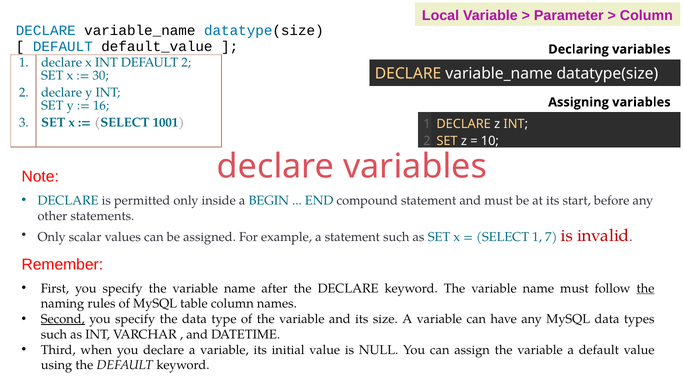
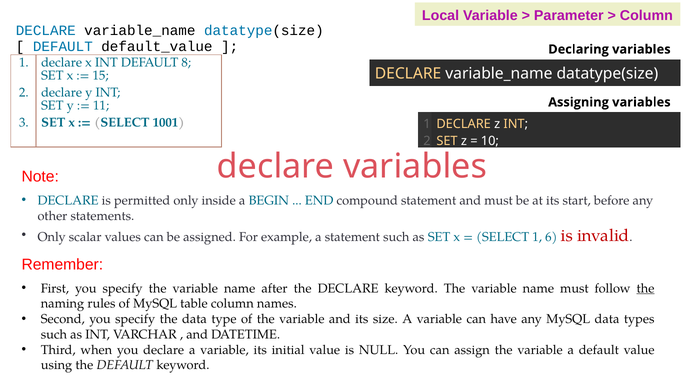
DEFAULT 2: 2 -> 8
30: 30 -> 15
16: 16 -> 11
7: 7 -> 6
Second underline: present -> none
